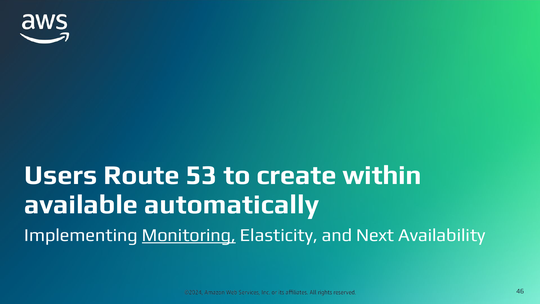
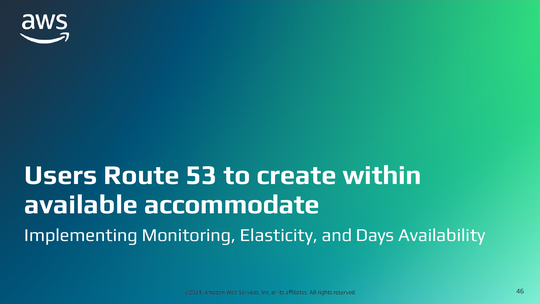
automatically: automatically -> accommodate
Monitoring underline: present -> none
Next: Next -> Days
